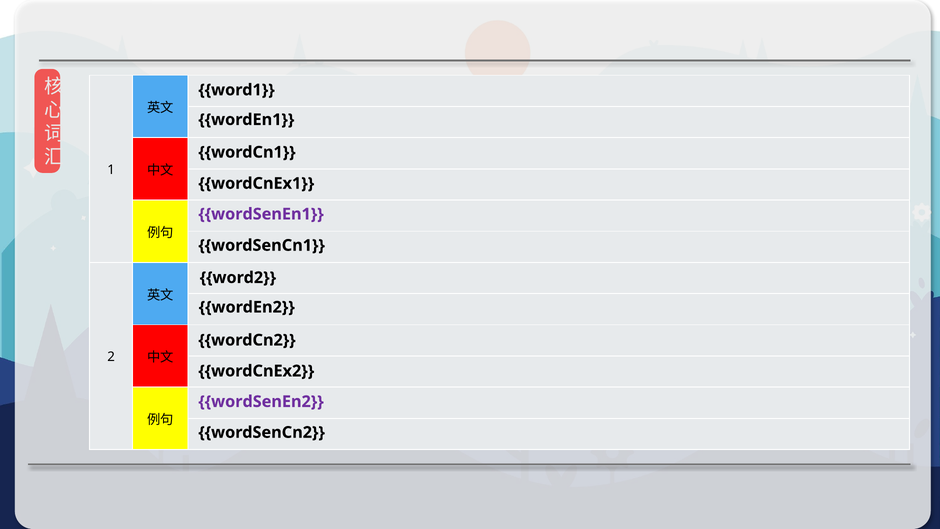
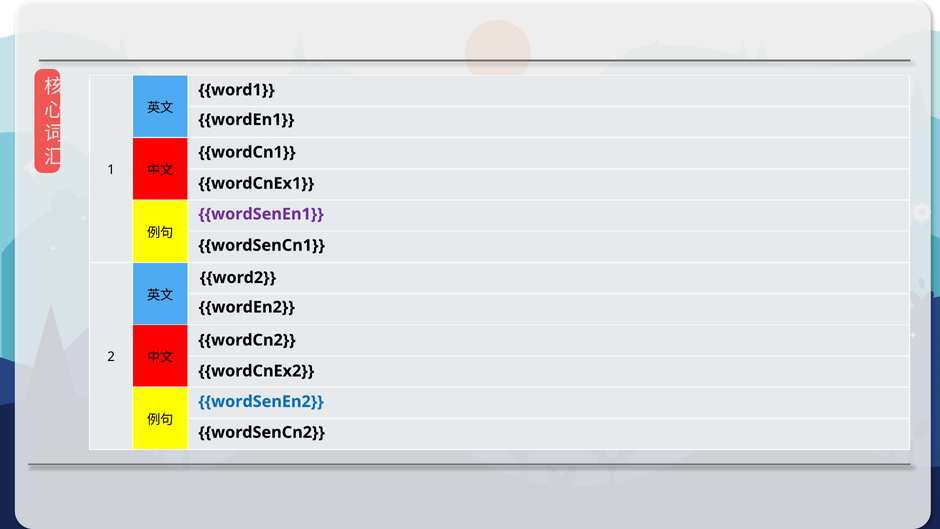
wordSenEn2 colour: purple -> blue
